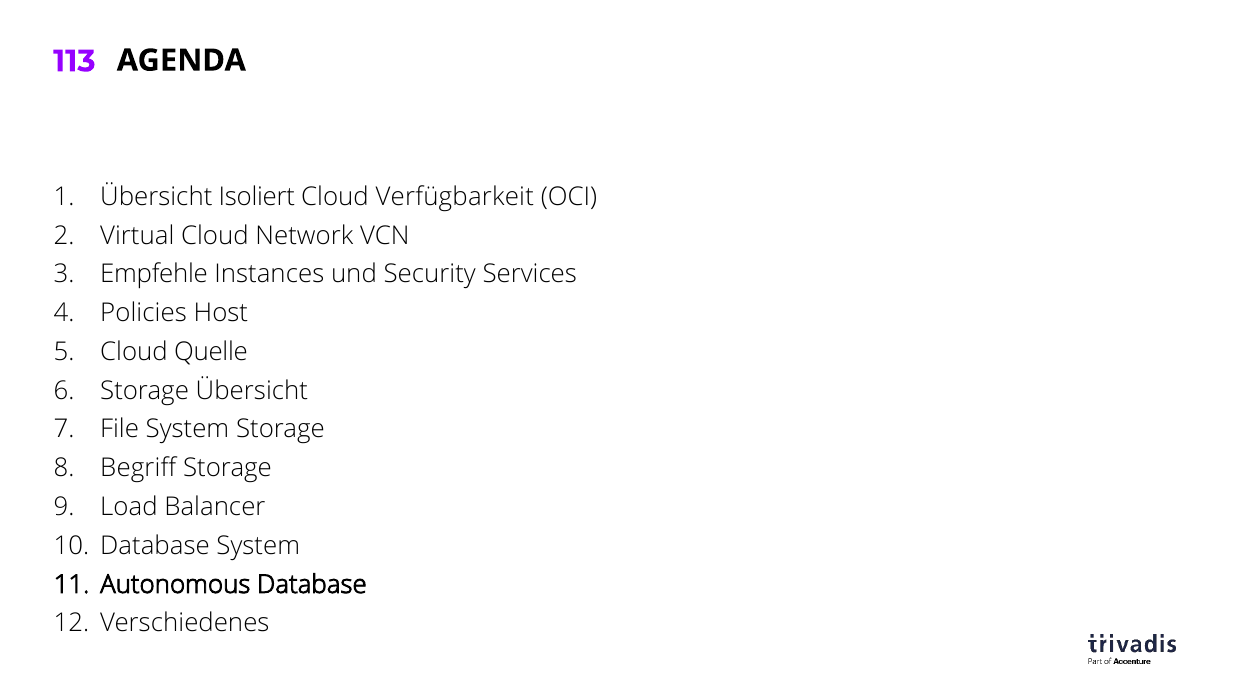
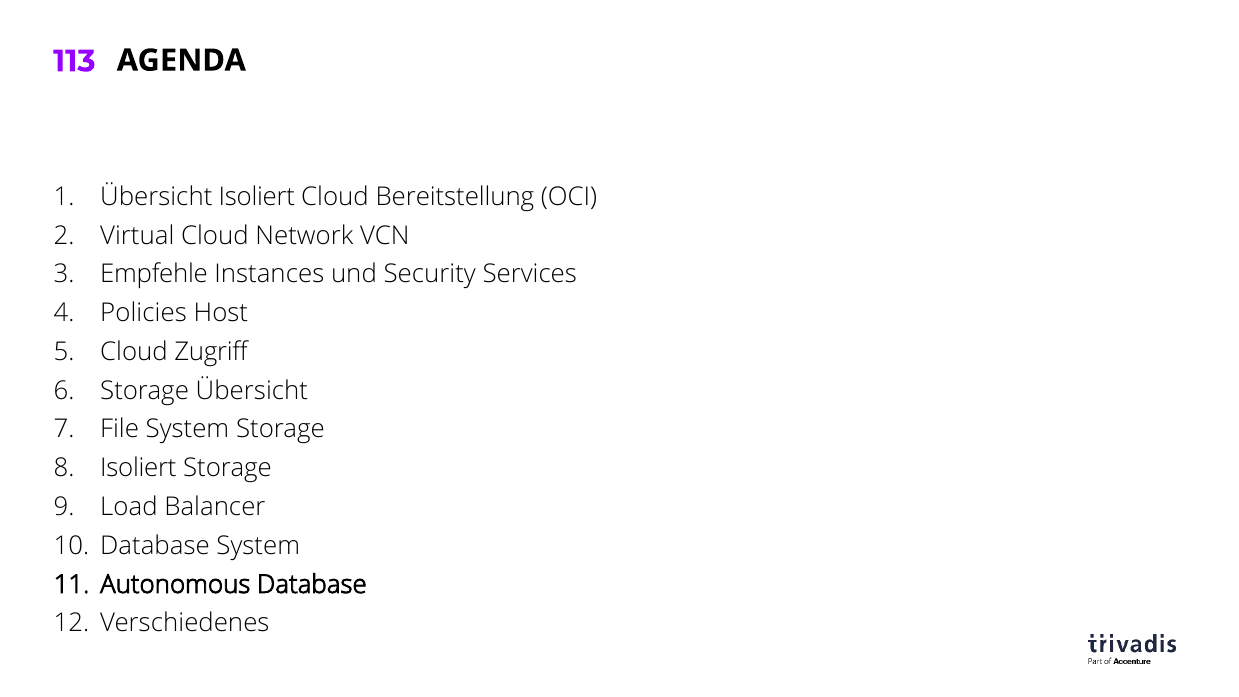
Verfügbarkeit: Verfügbarkeit -> Bereitstellung
Quelle: Quelle -> Zugriff
Begriff at (138, 468): Begriff -> Isoliert
